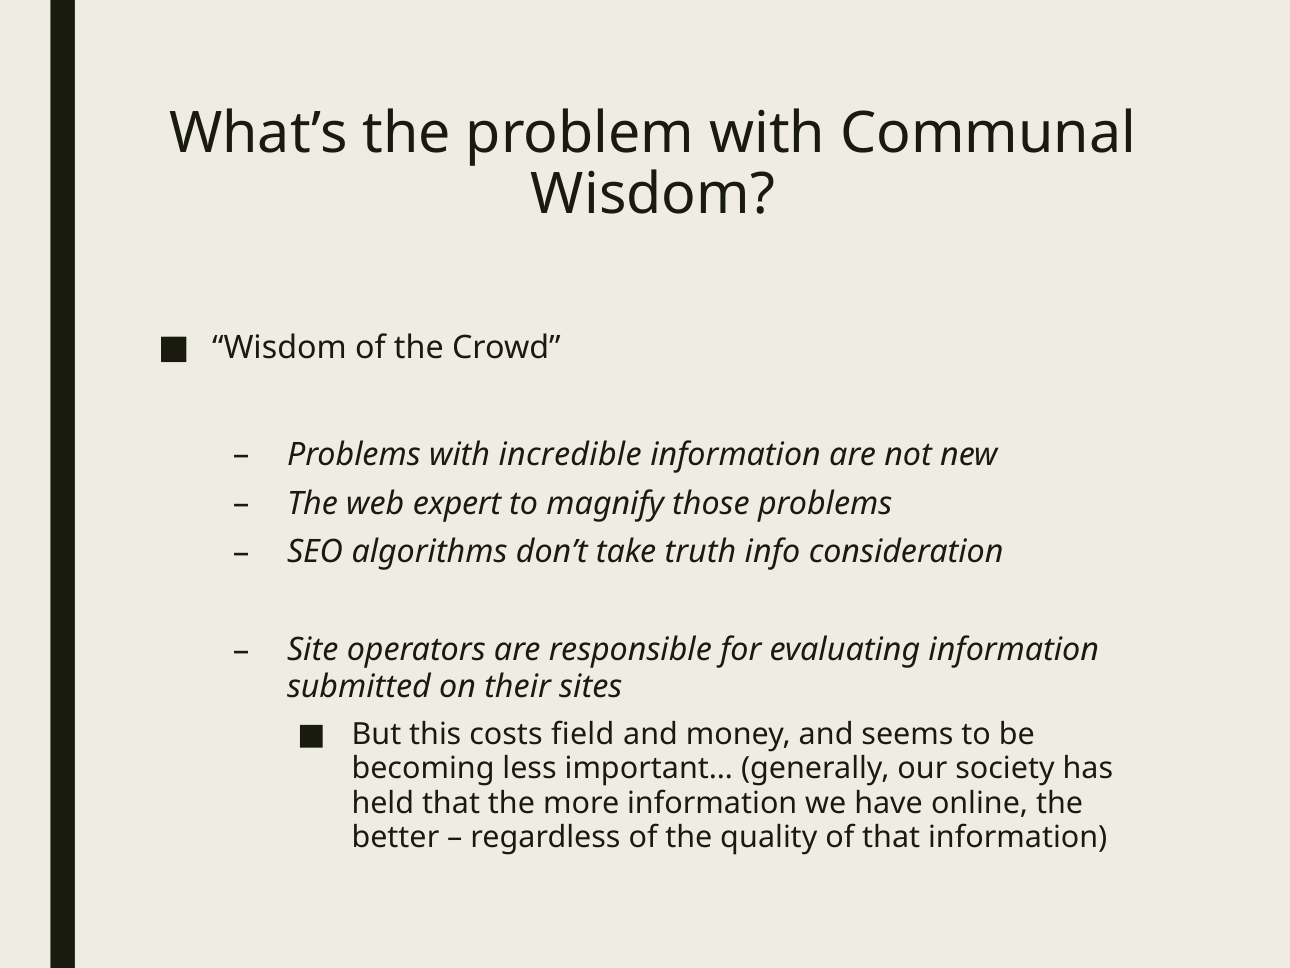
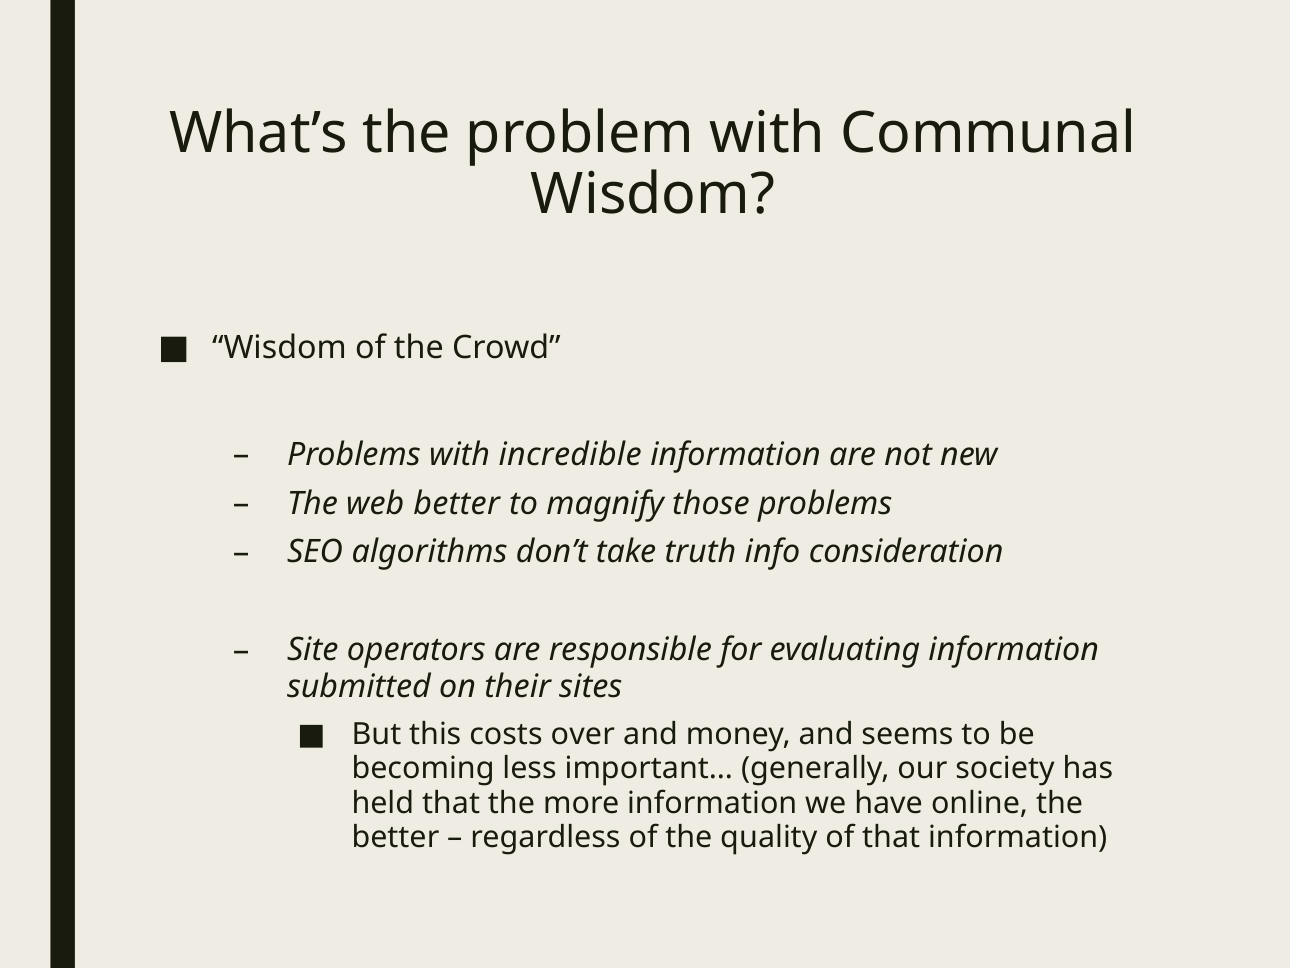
web expert: expert -> better
field: field -> over
